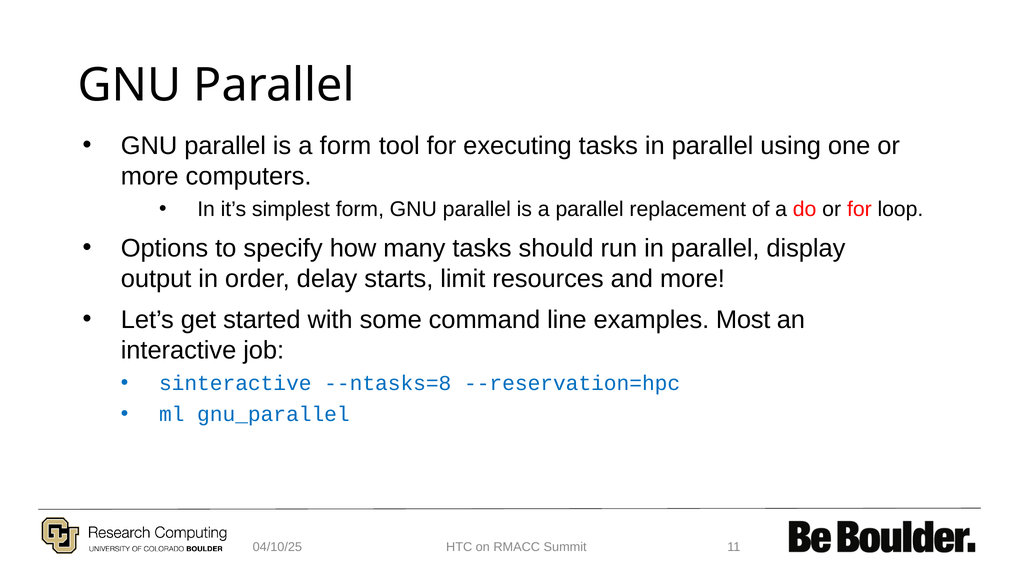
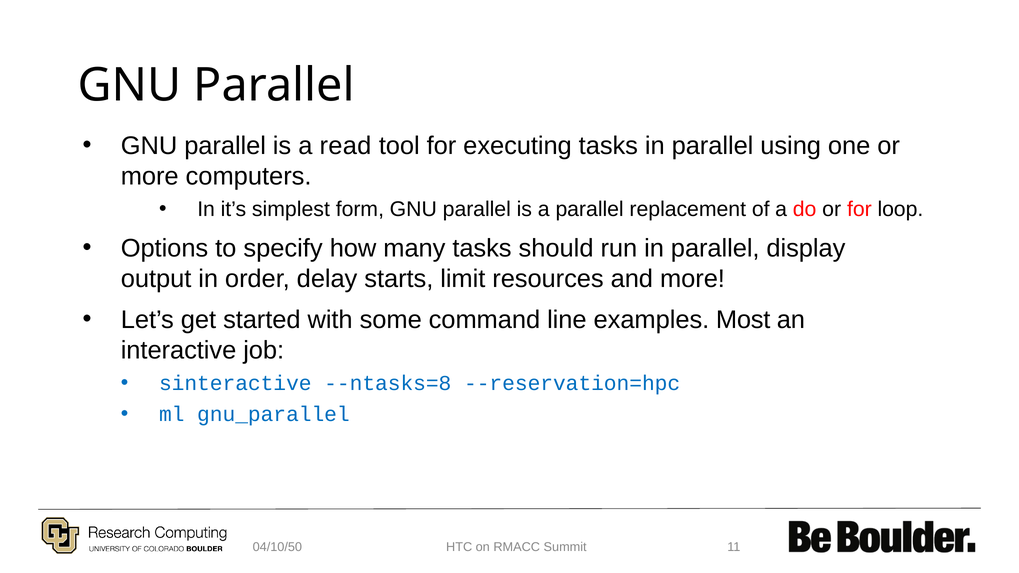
a form: form -> read
04/10/25: 04/10/25 -> 04/10/50
